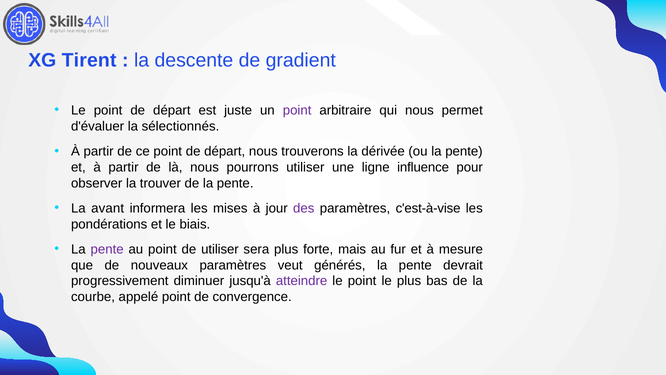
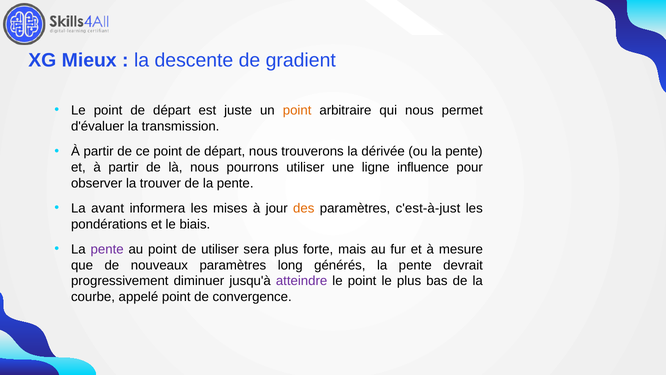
Tirent: Tirent -> Mieux
point at (297, 110) colour: purple -> orange
sélectionnés: sélectionnés -> transmission
des colour: purple -> orange
c'est-à-vise: c'est-à-vise -> c'est-à-just
veut: veut -> long
